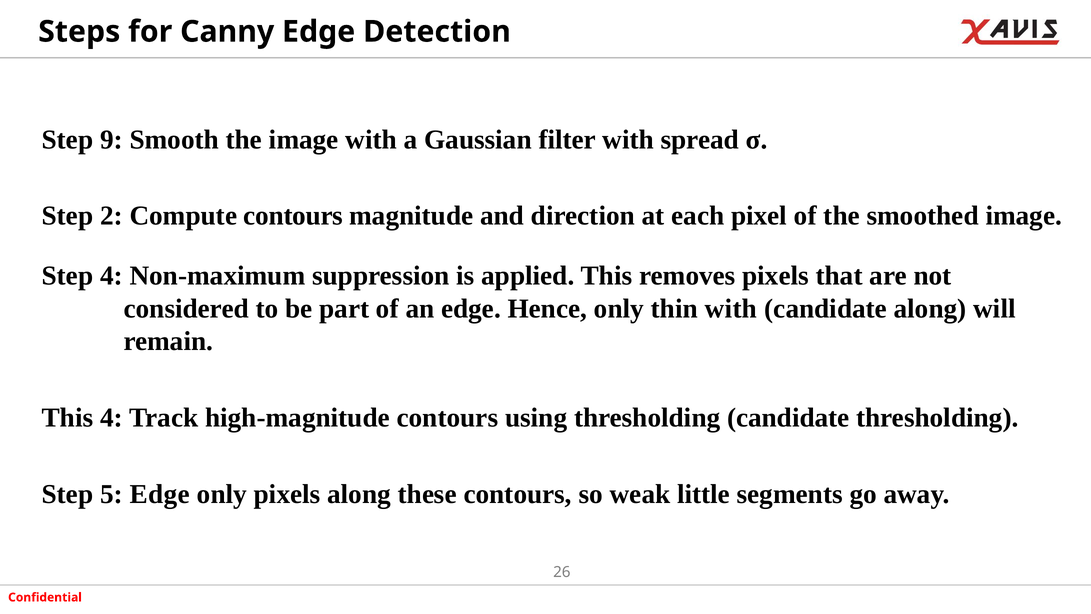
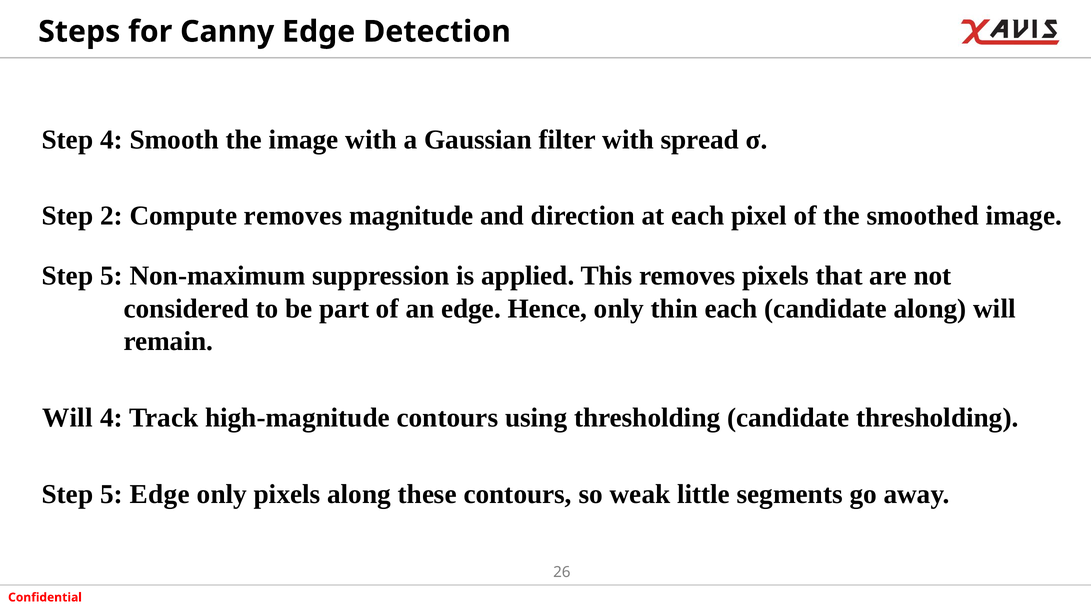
Step 9: 9 -> 4
Compute contours: contours -> removes
4 at (111, 276): 4 -> 5
thin with: with -> each
This at (68, 418): This -> Will
